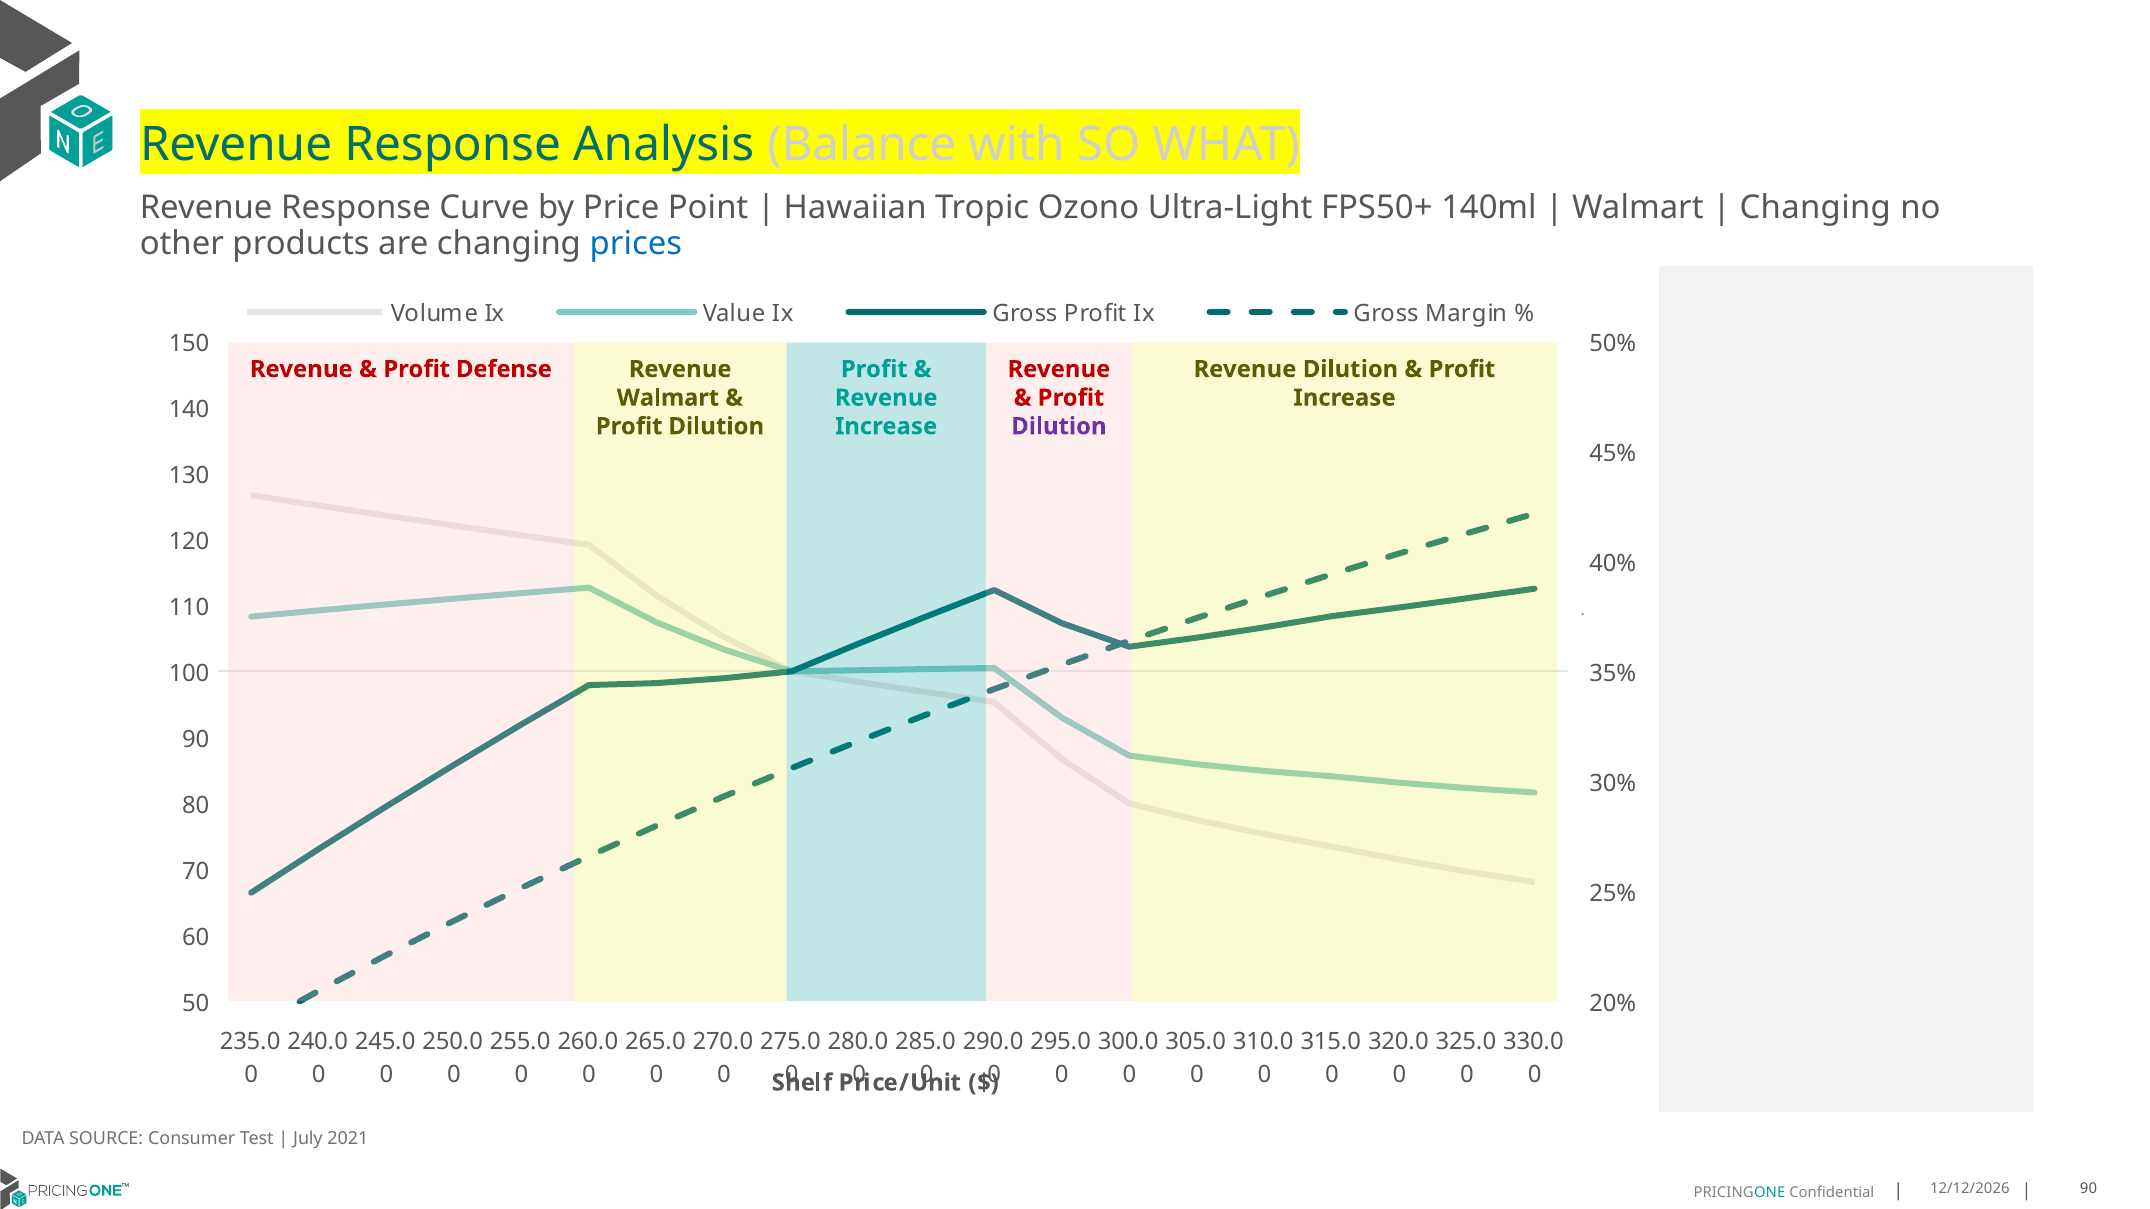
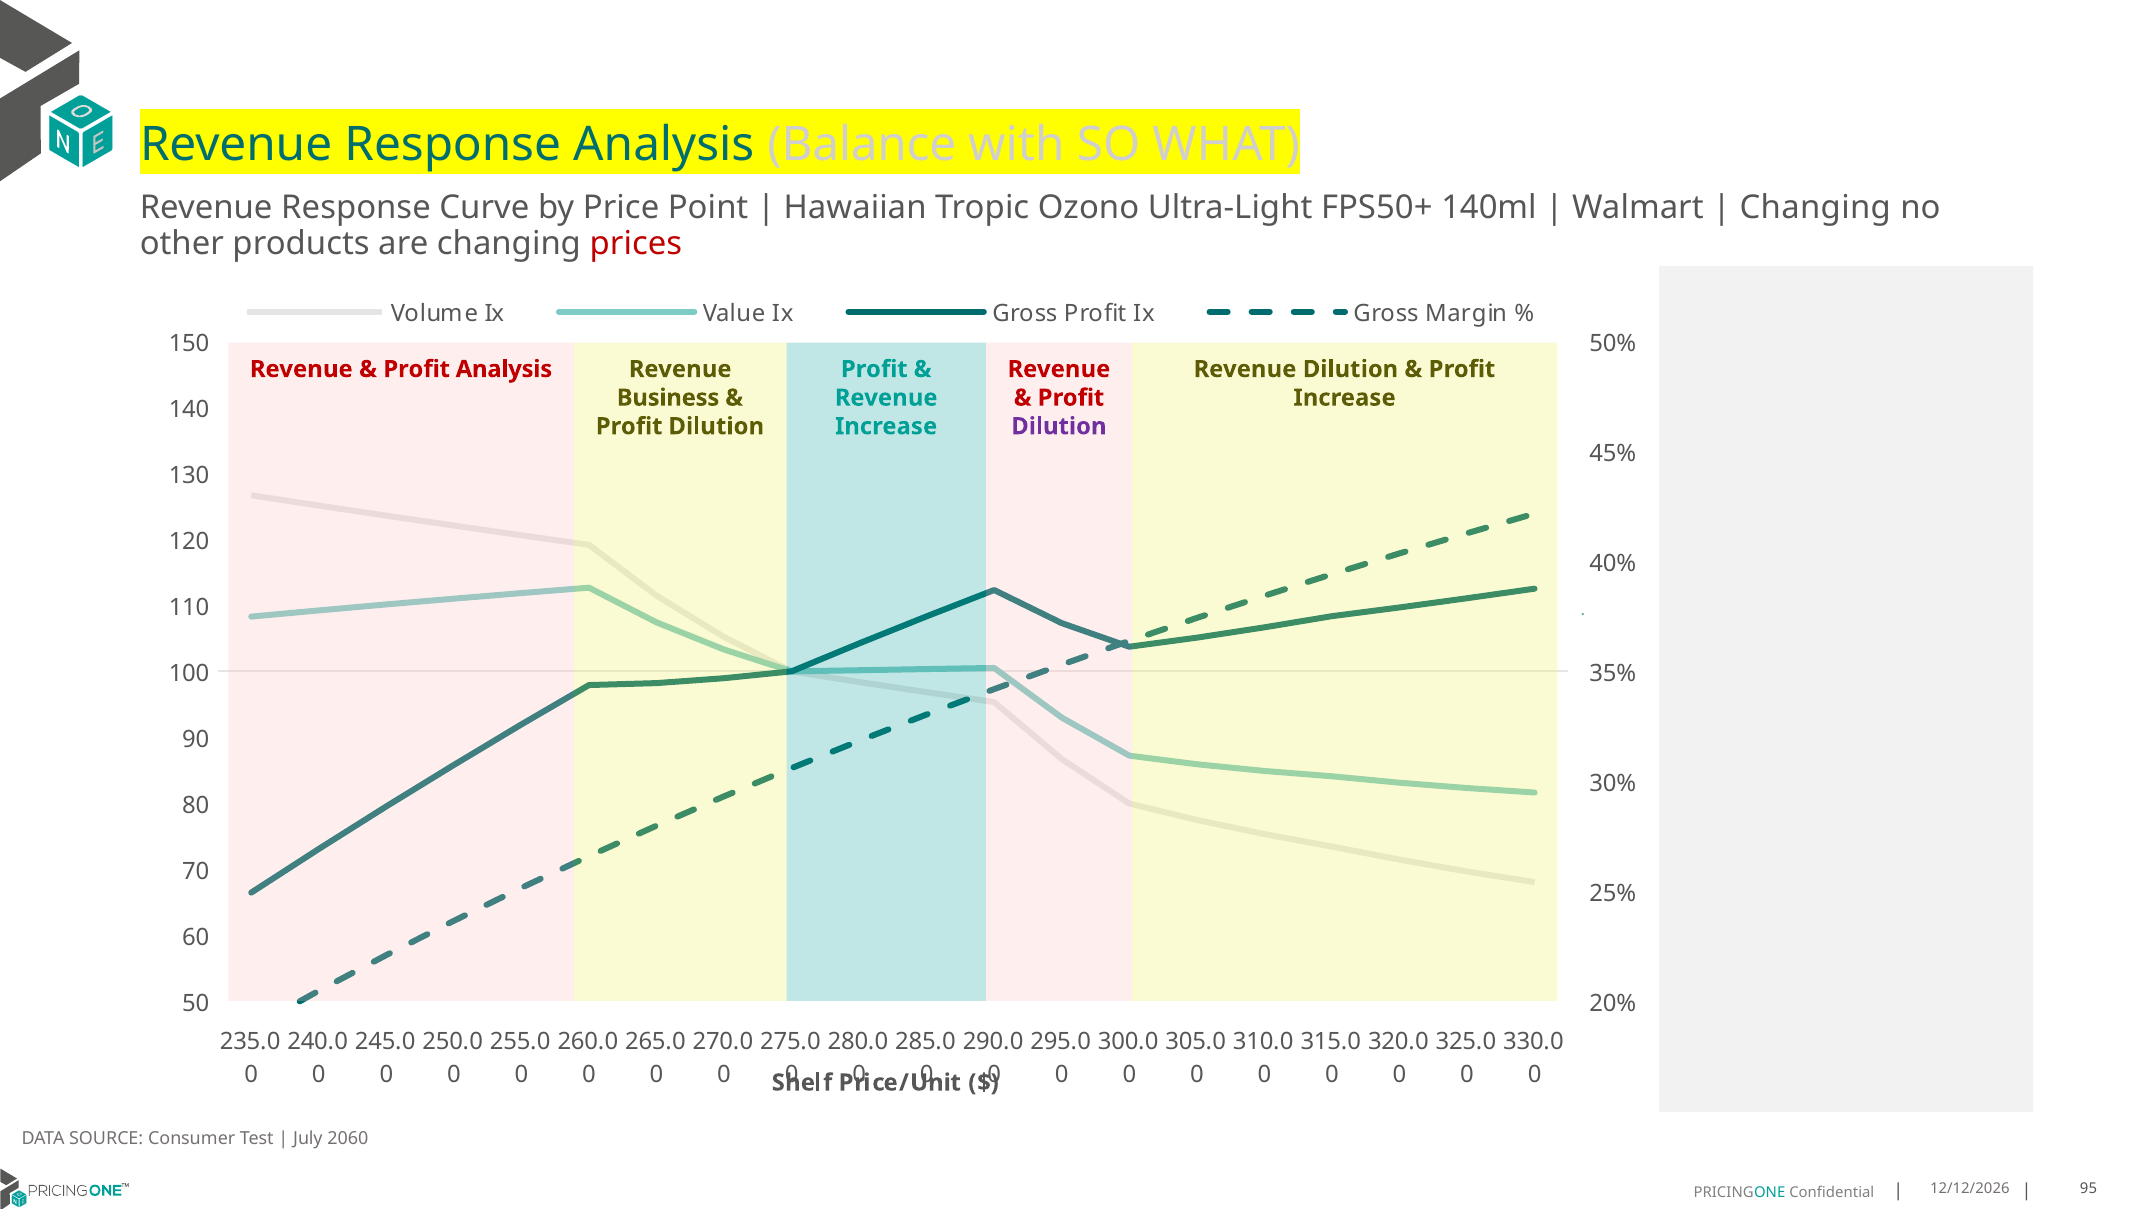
prices colour: blue -> red
Profit Defense: Defense -> Analysis
Walmart at (668, 398): Walmart -> Business
2021: 2021 -> 2060
90 at (2089, 1189): 90 -> 95
